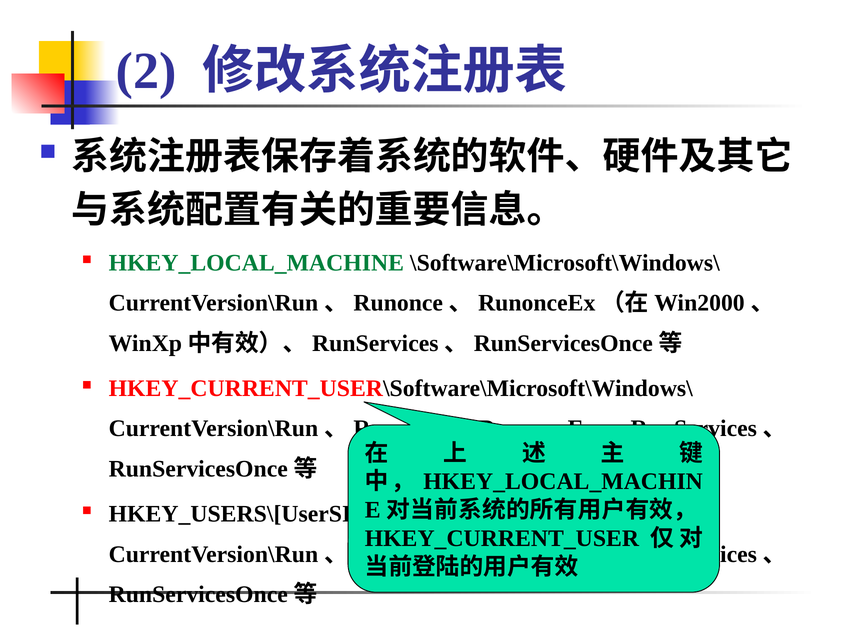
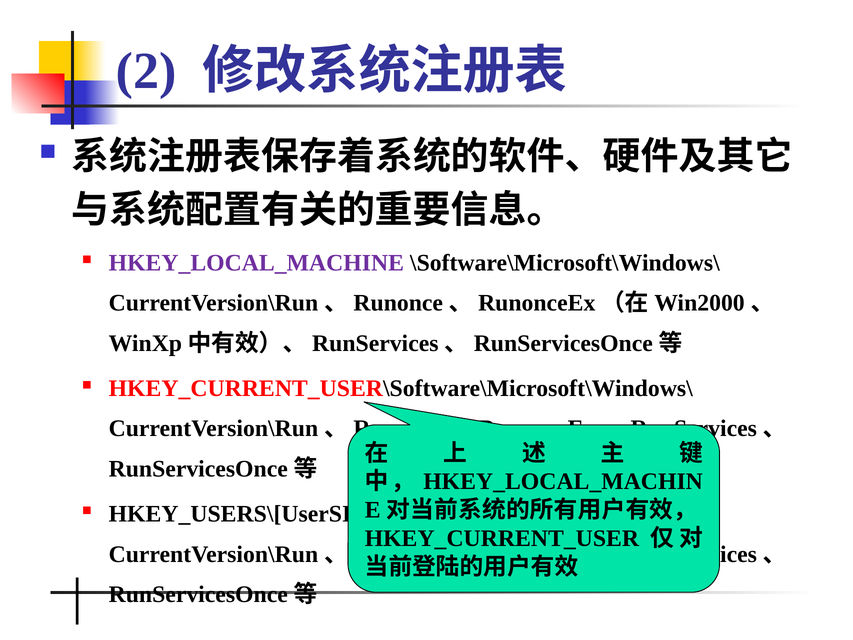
HKEY_LOCAL_MACHINE colour: green -> purple
